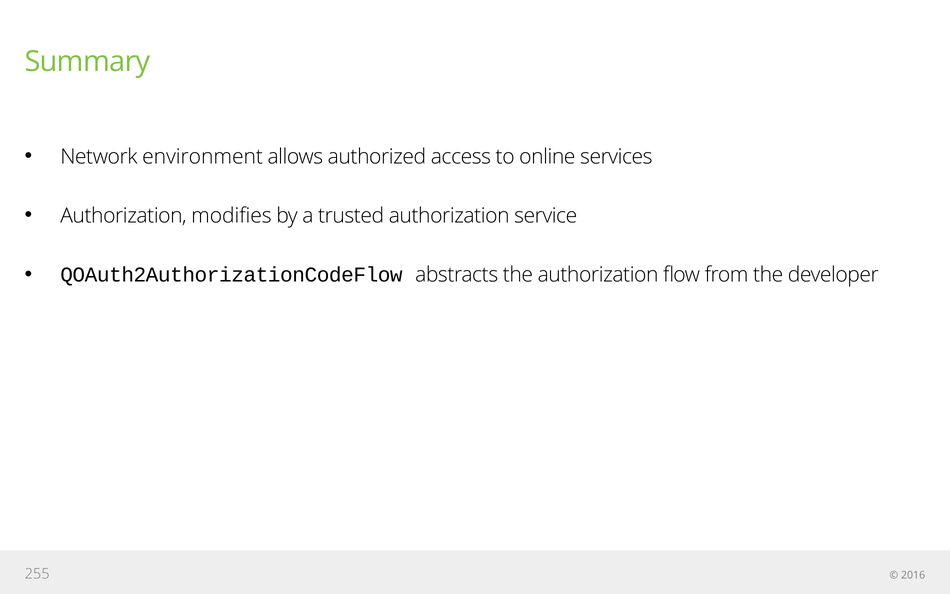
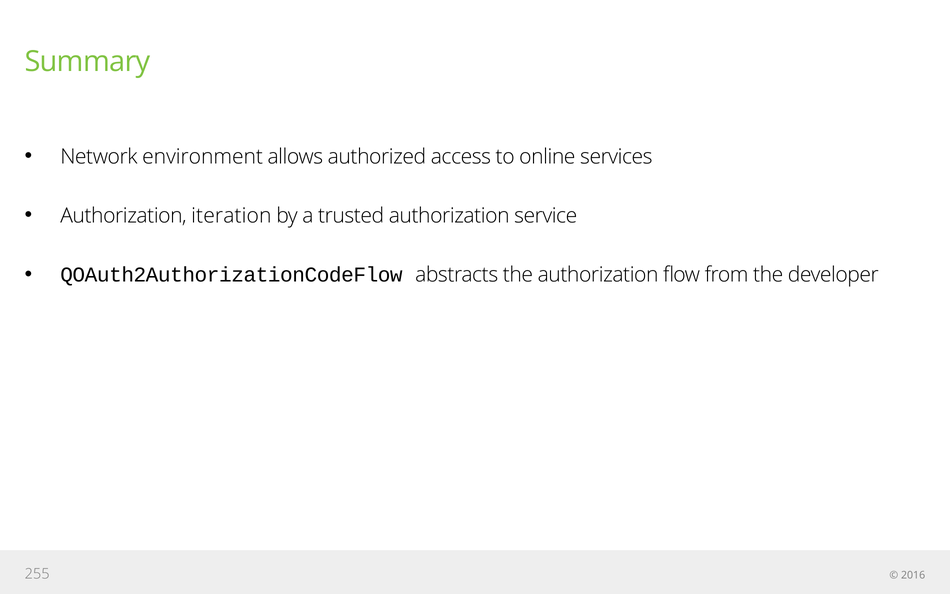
modifies: modifies -> iteration
